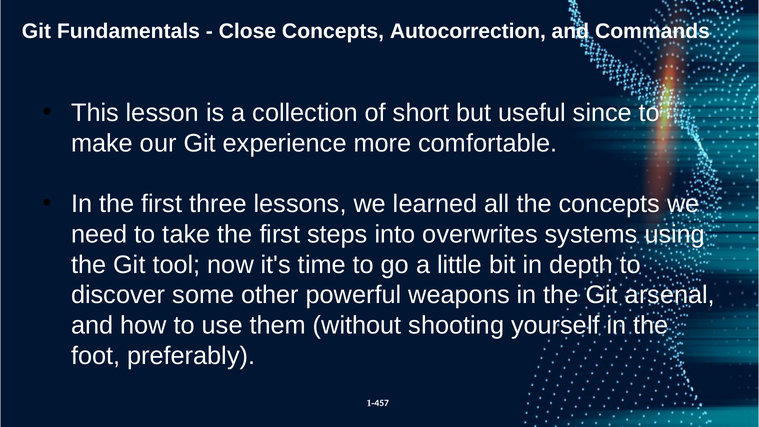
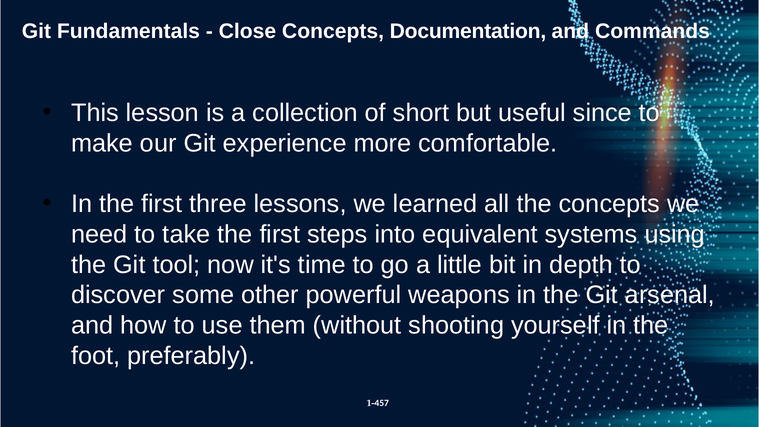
Autocorrection: Autocorrection -> Documentation
overwrites: overwrites -> equivalent
